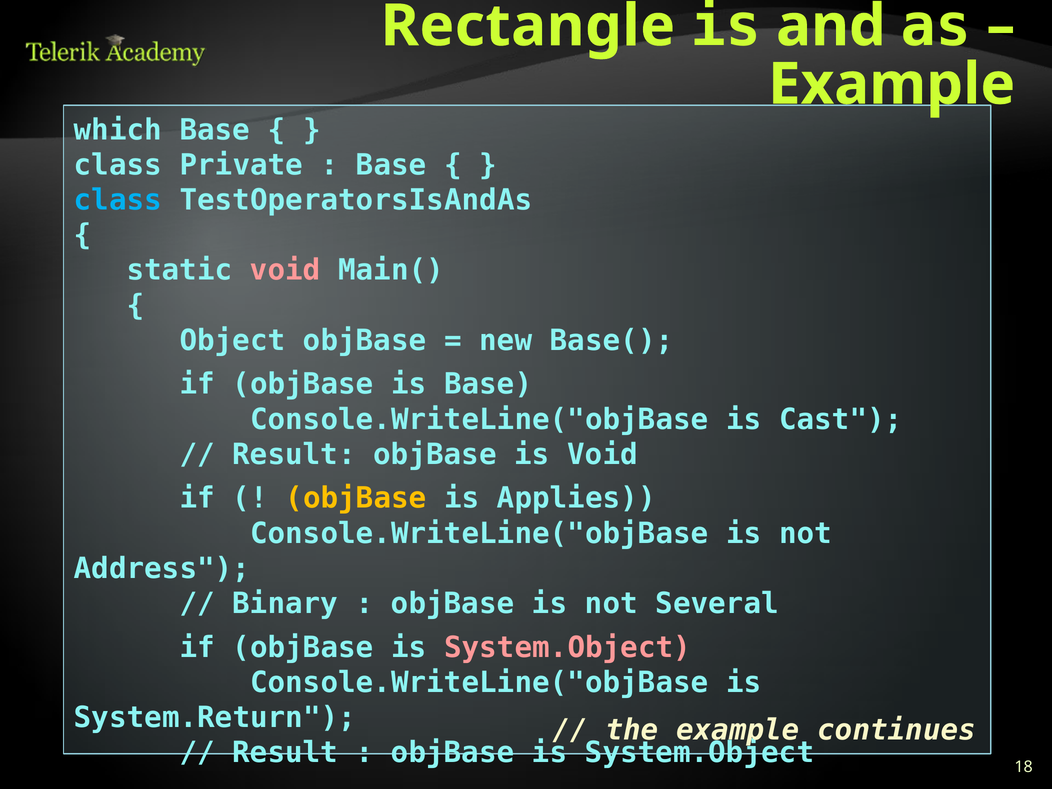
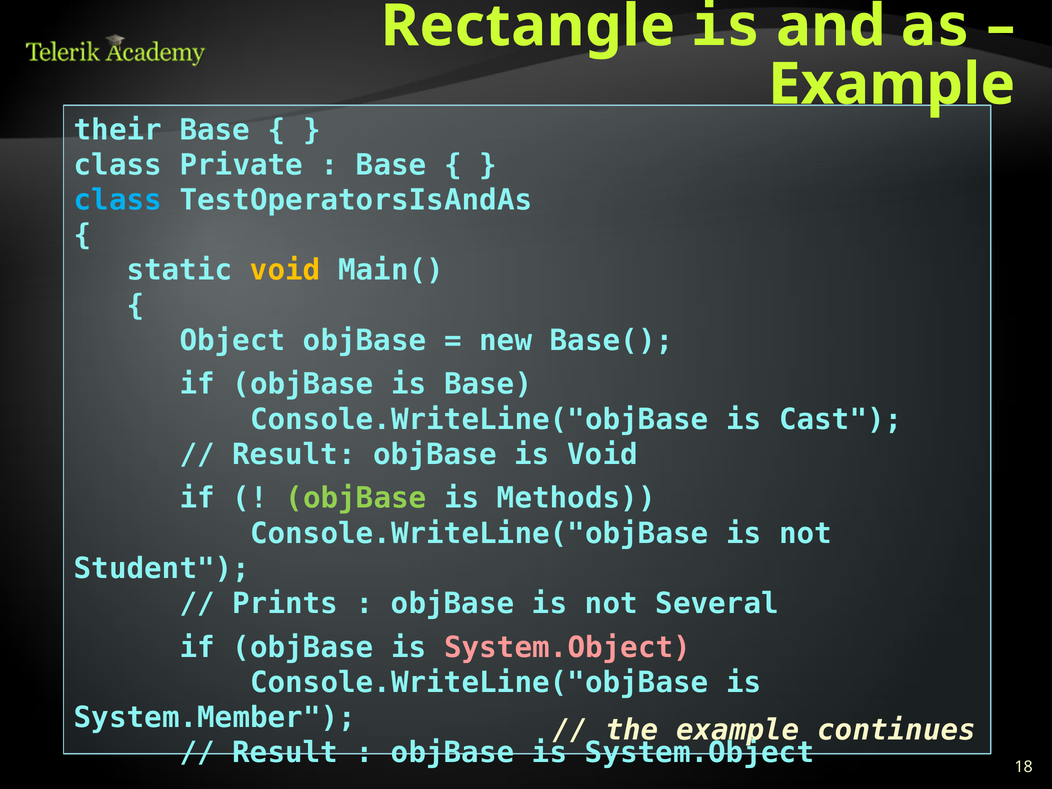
which: which -> their
void at (285, 270) colour: pink -> yellow
objBase at (356, 498) colour: yellow -> light green
Applies: Applies -> Methods
Address: Address -> Student
Binary: Binary -> Prints
System.Return: System.Return -> System.Member
